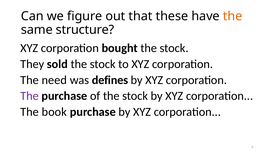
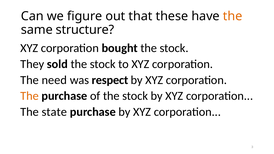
defines: defines -> respect
The at (30, 96) colour: purple -> orange
book: book -> state
